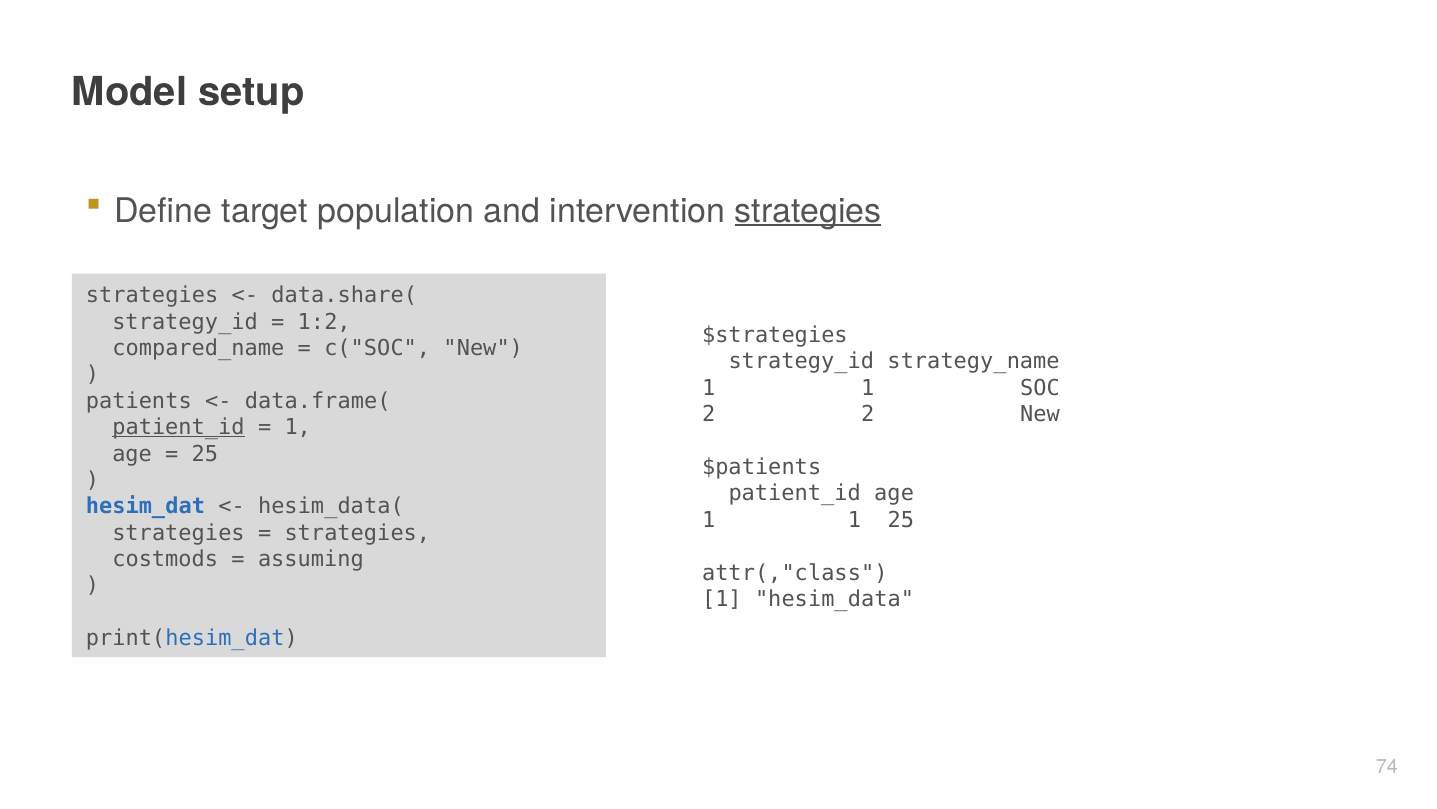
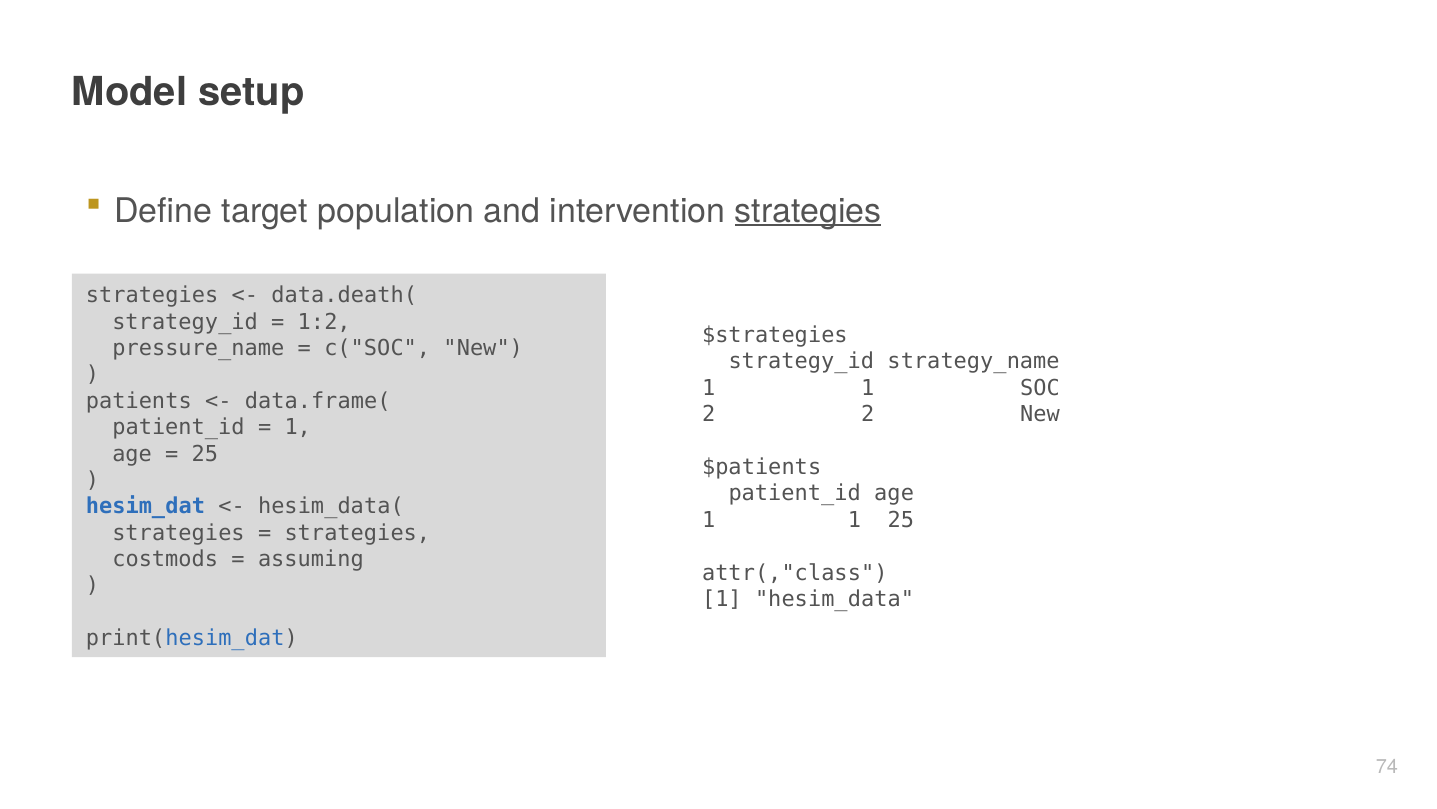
data.share(: data.share( -> data.death(
compared_name: compared_name -> pressure_name
patient_id at (178, 427) underline: present -> none
